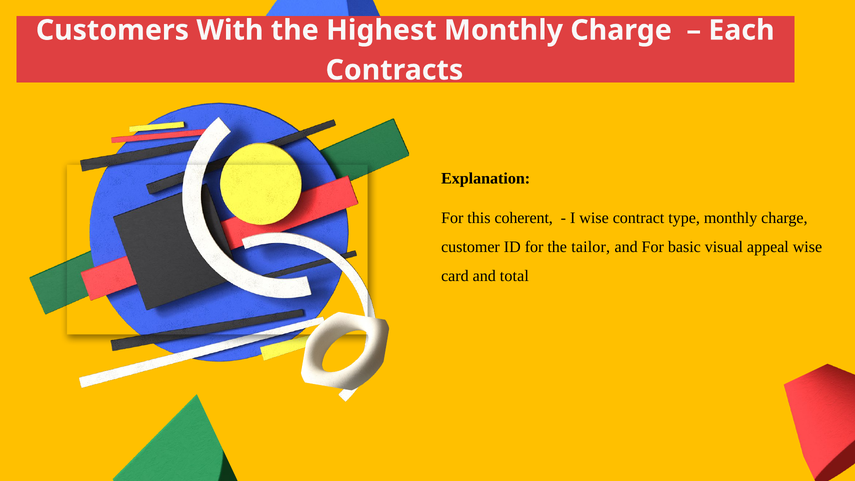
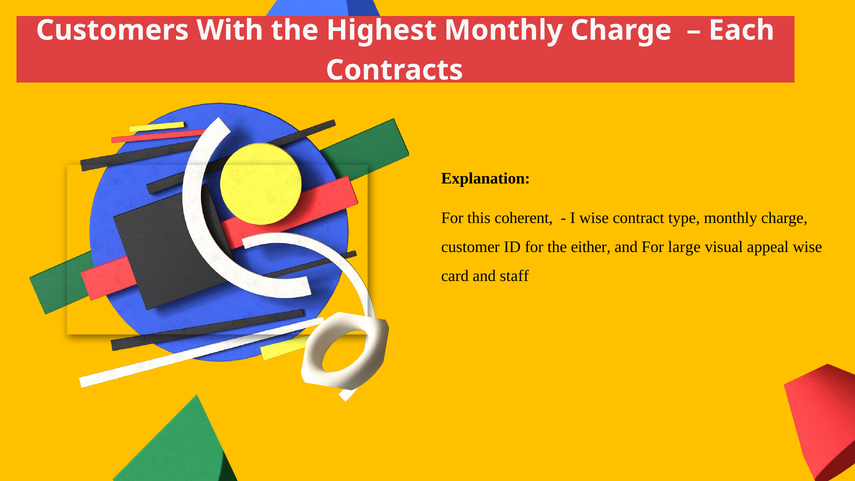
tailor: tailor -> either
basic: basic -> large
total: total -> staff
